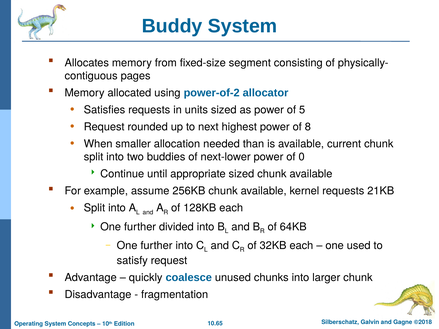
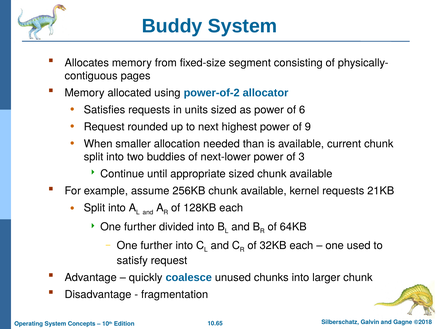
5: 5 -> 6
8: 8 -> 9
0: 0 -> 3
